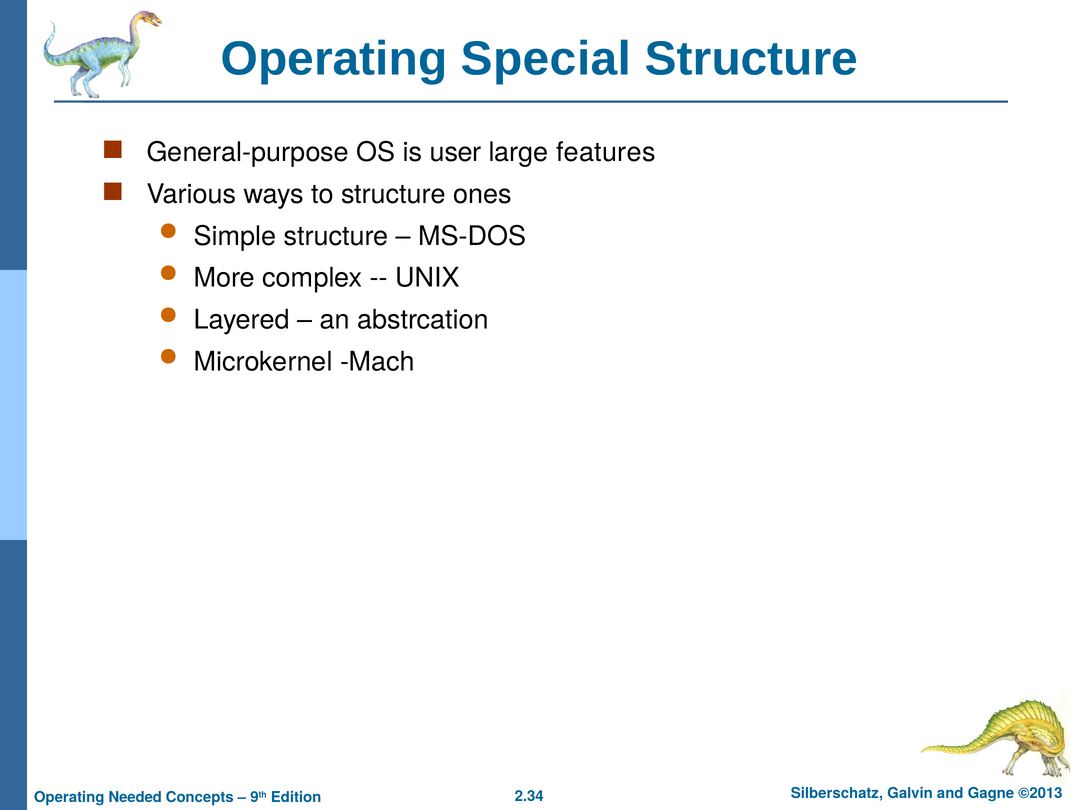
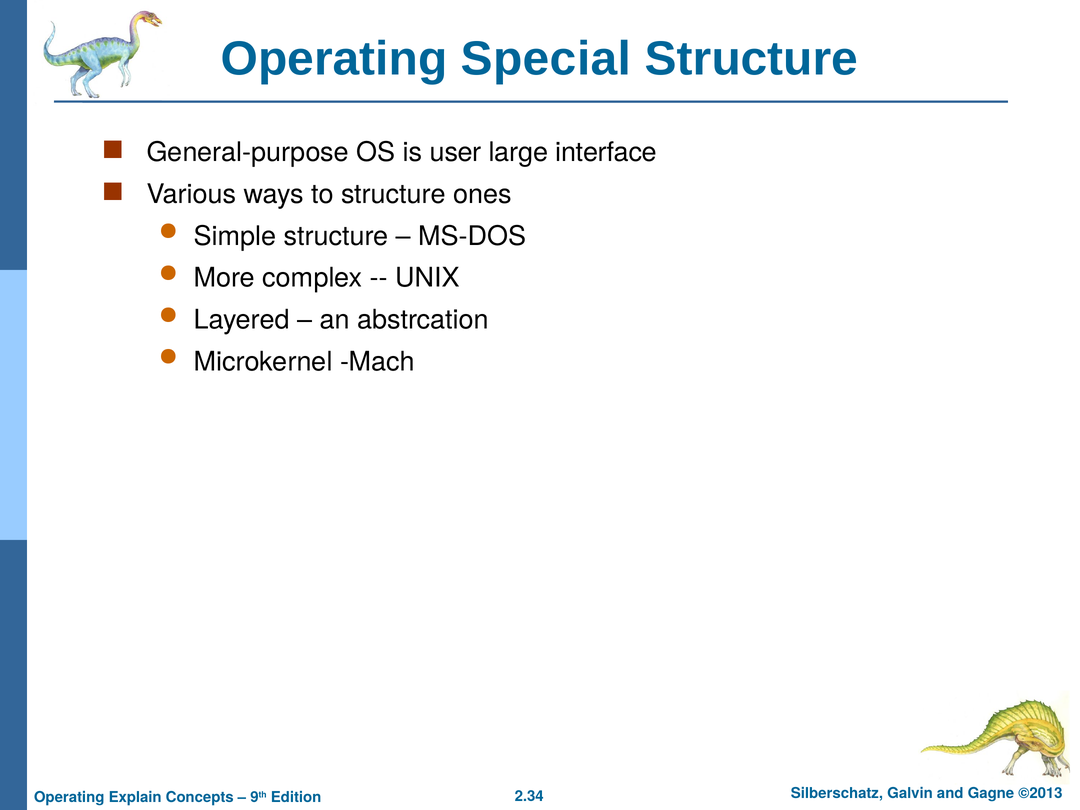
features: features -> interface
Needed: Needed -> Explain
